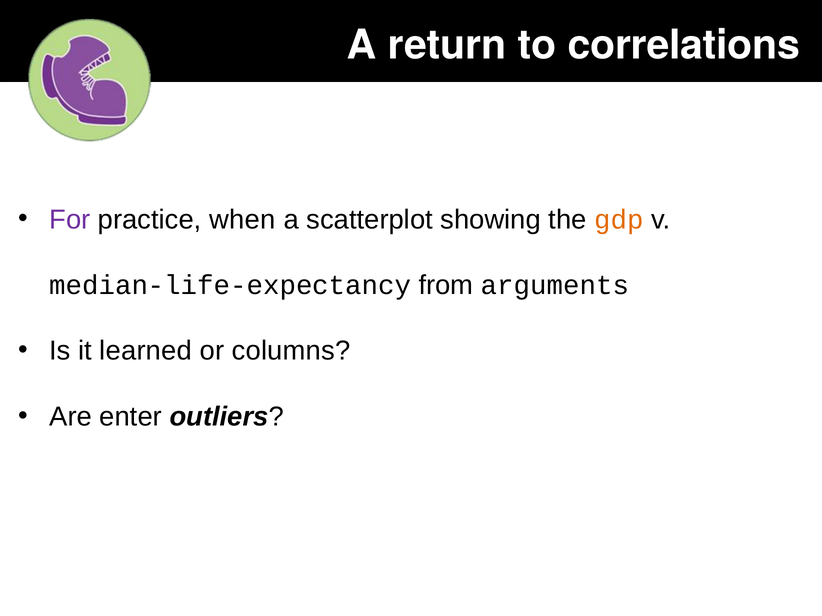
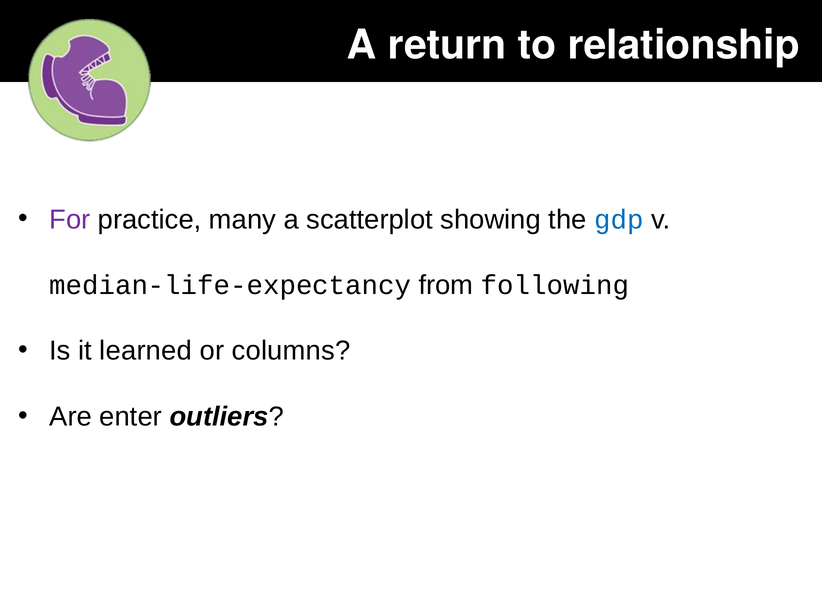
correlations: correlations -> relationship
when: when -> many
gdp colour: orange -> blue
arguments: arguments -> following
